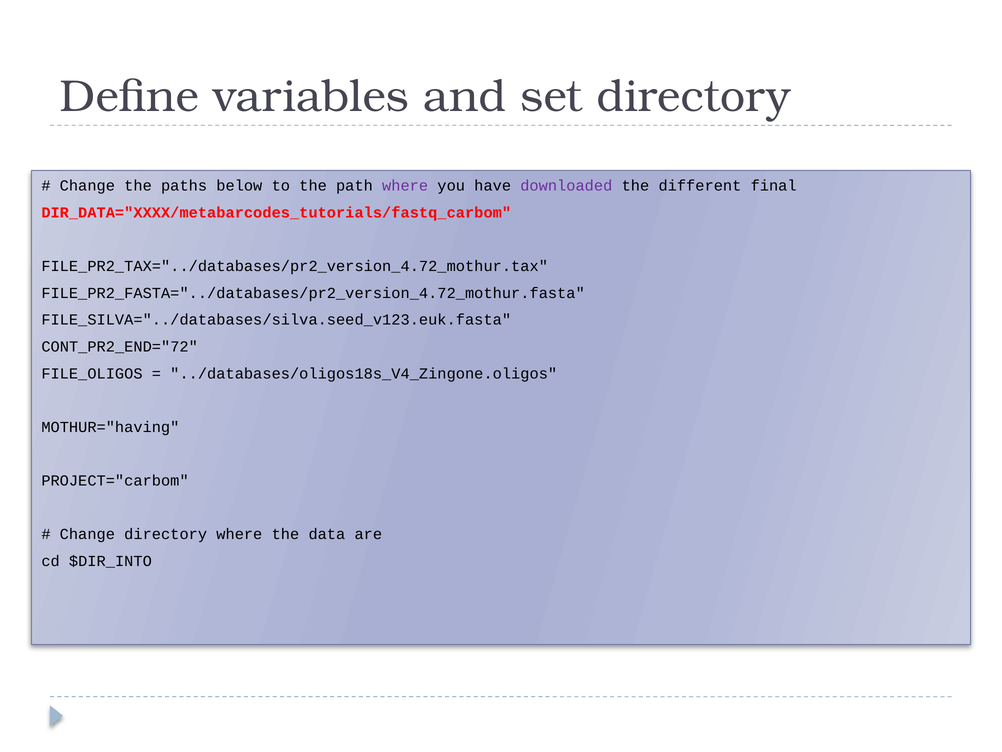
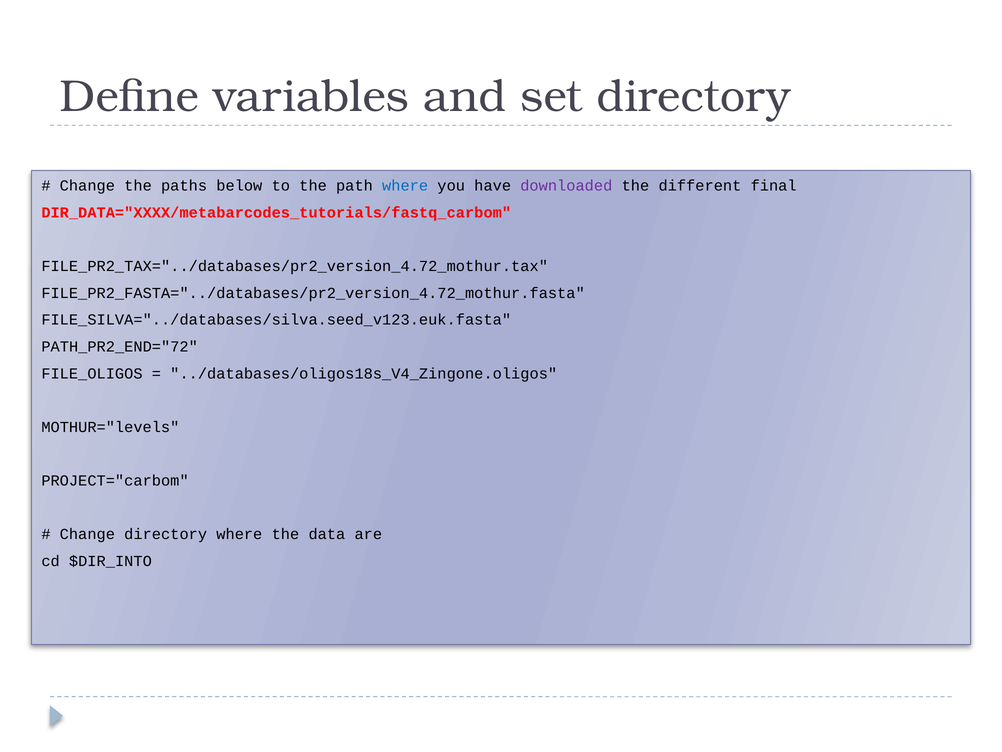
where at (405, 186) colour: purple -> blue
CONT_PR2_END="72: CONT_PR2_END="72 -> PATH_PR2_END="72
MOTHUR="having: MOTHUR="having -> MOTHUR="levels
